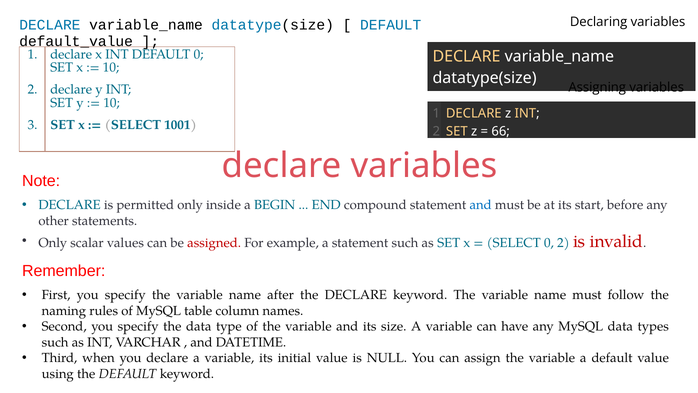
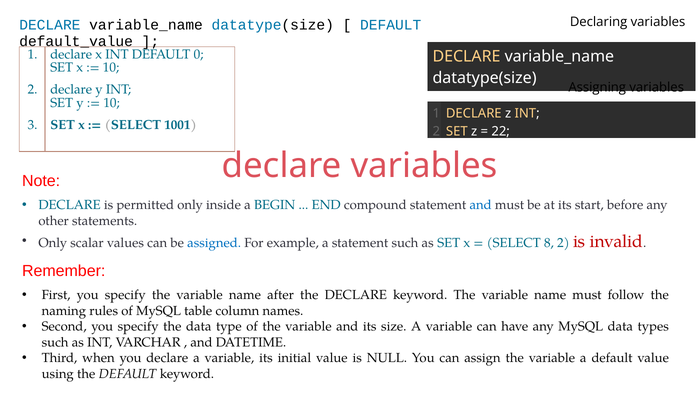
66: 66 -> 22
assigned colour: red -> blue
SELECT 0: 0 -> 8
